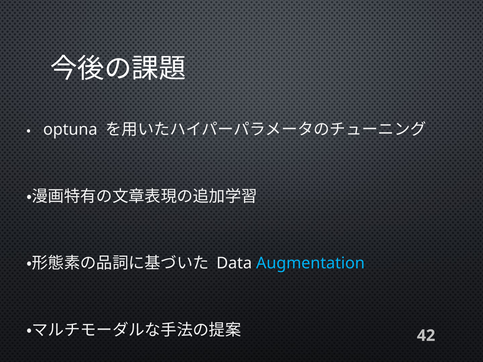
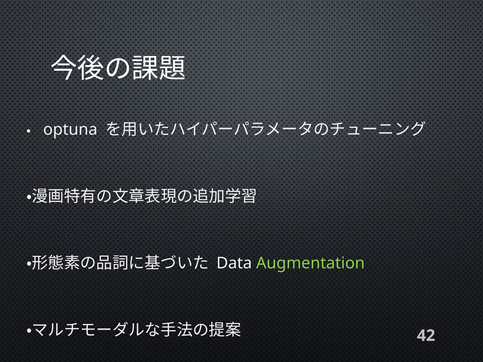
Augmentation colour: light blue -> light green
